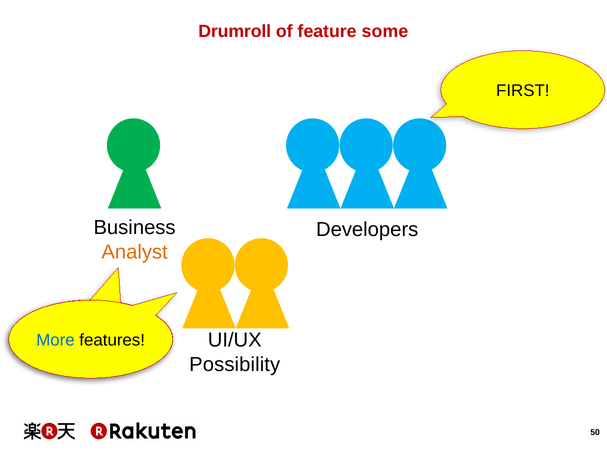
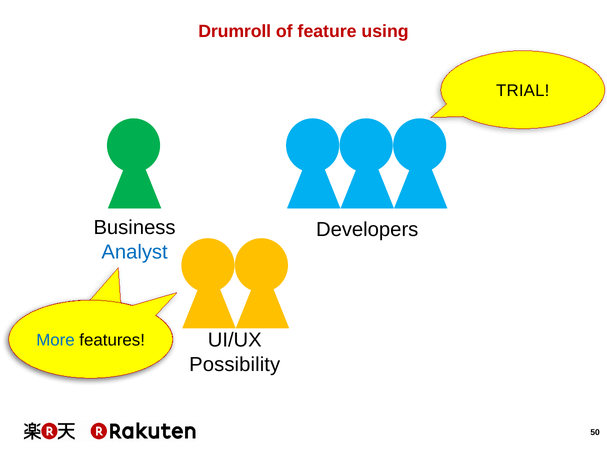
some: some -> using
FIRST: FIRST -> TRIAL
Analyst colour: orange -> blue
